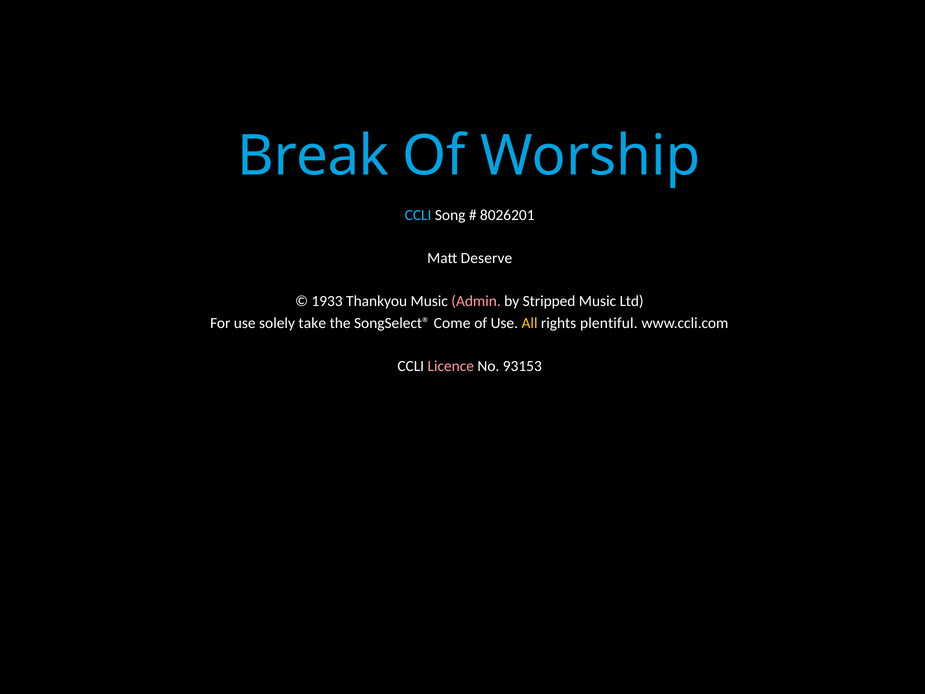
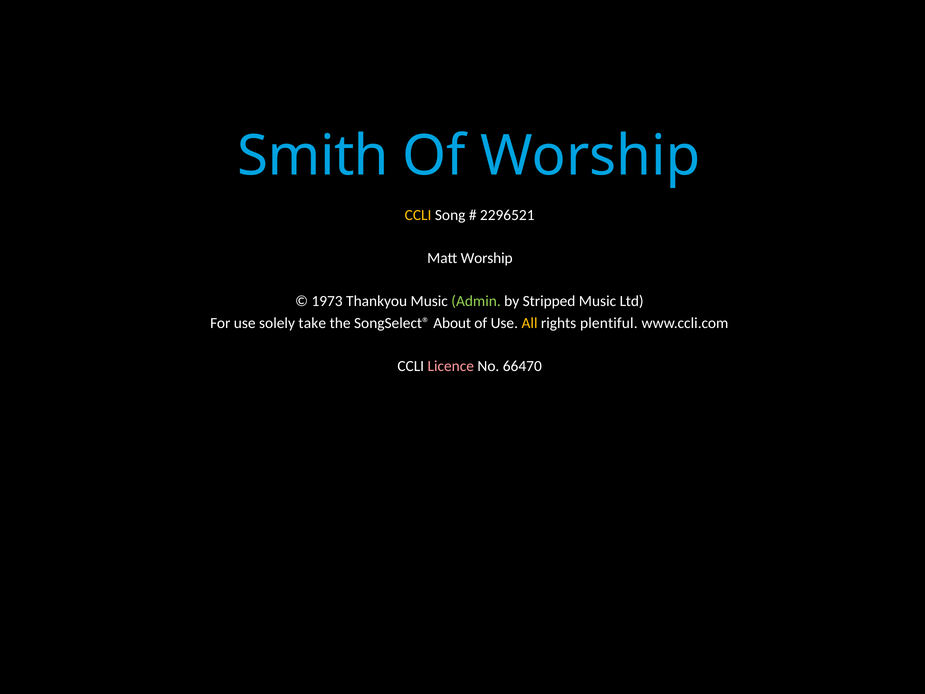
Break: Break -> Smith
CCLI at (418, 215) colour: light blue -> yellow
8026201: 8026201 -> 2296521
Matt Deserve: Deserve -> Worship
1933: 1933 -> 1973
Admin colour: pink -> light green
Come: Come -> About
93153: 93153 -> 66470
